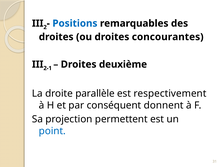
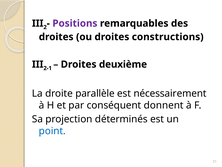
Positions colour: blue -> purple
concourantes: concourantes -> constructions
respectivement: respectivement -> nécessairement
permettent: permettent -> déterminés
